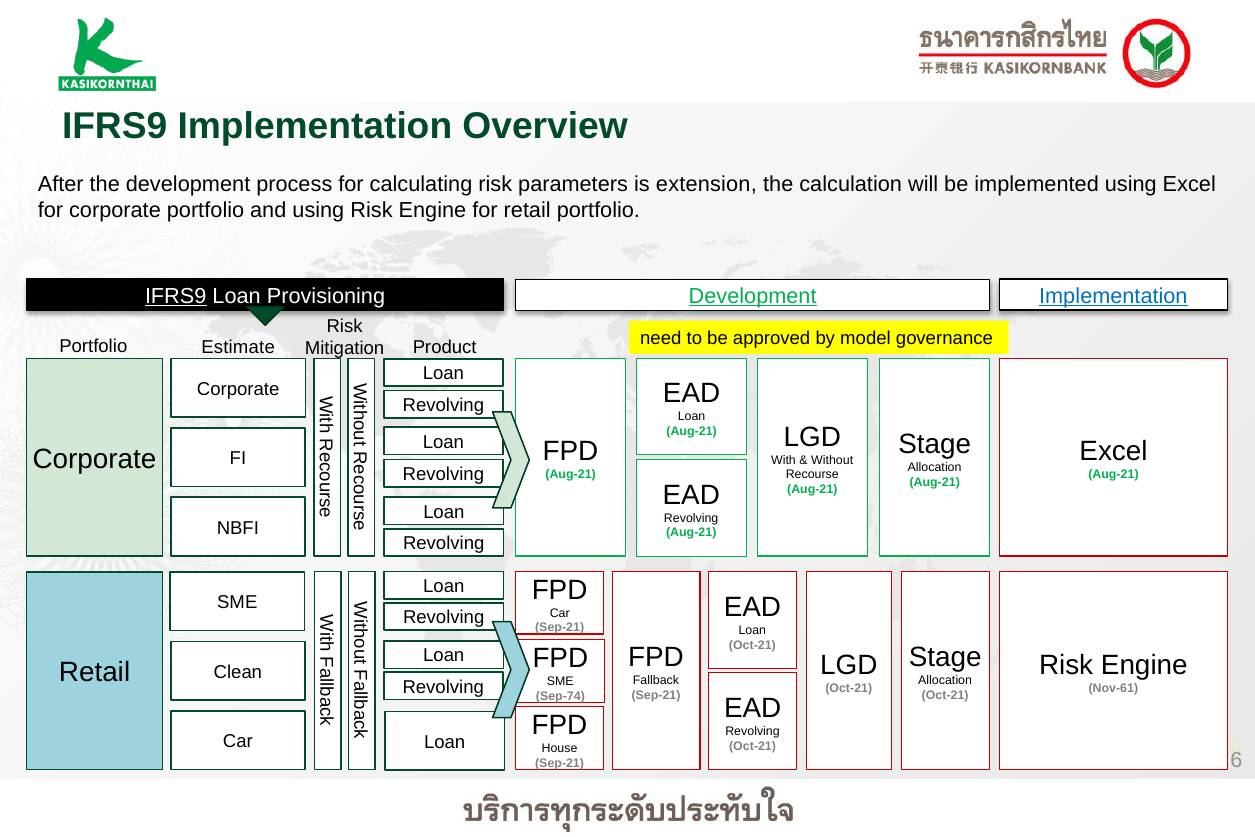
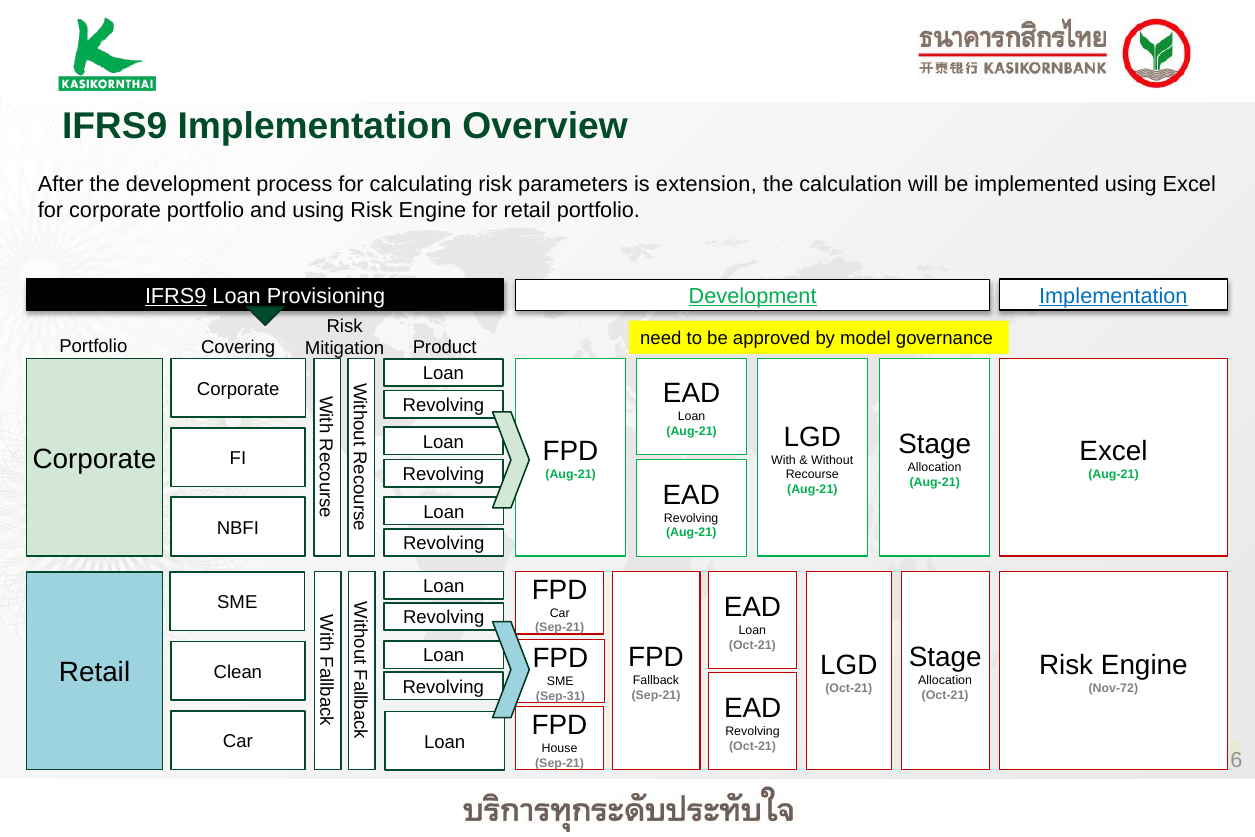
Estimate: Estimate -> Covering
Nov-61: Nov-61 -> Nov-72
Sep-74: Sep-74 -> Sep-31
